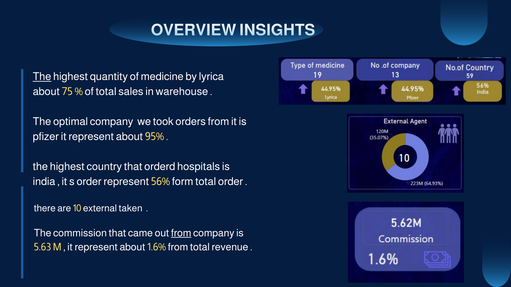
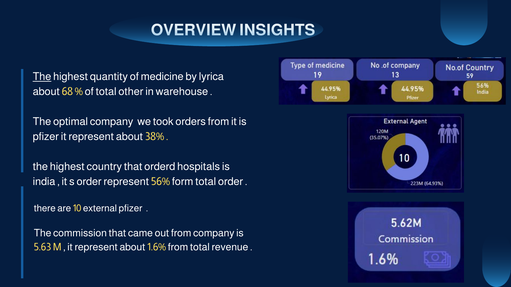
75: 75 -> 68
sales: sales -> other
95%: 95% -> 38%
external taken: taken -> pfizer
from at (181, 233) underline: present -> none
